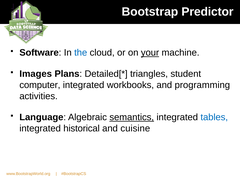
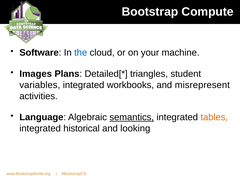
Predictor: Predictor -> Compute
your underline: present -> none
computer: computer -> variables
programming: programming -> misrepresent
tables colour: blue -> orange
cuisine: cuisine -> looking
